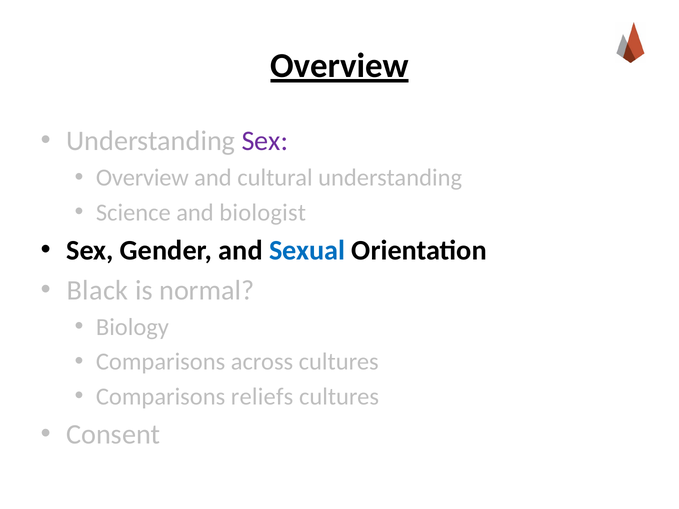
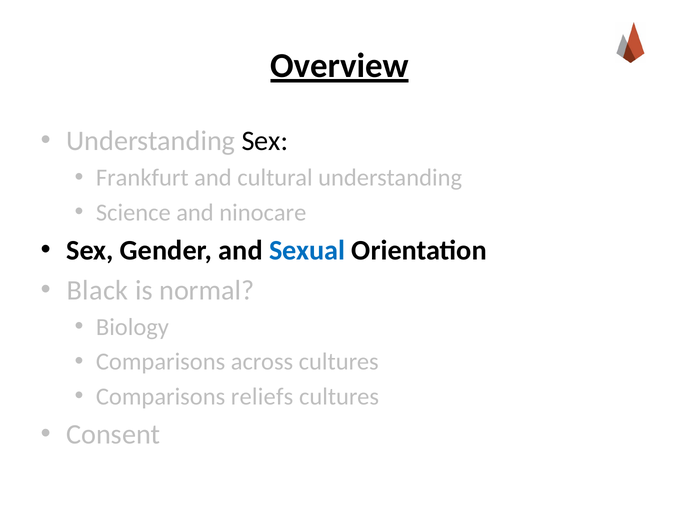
Sex at (265, 141) colour: purple -> black
Overview at (142, 178): Overview -> Frankfurt
biologist: biologist -> ninocare
